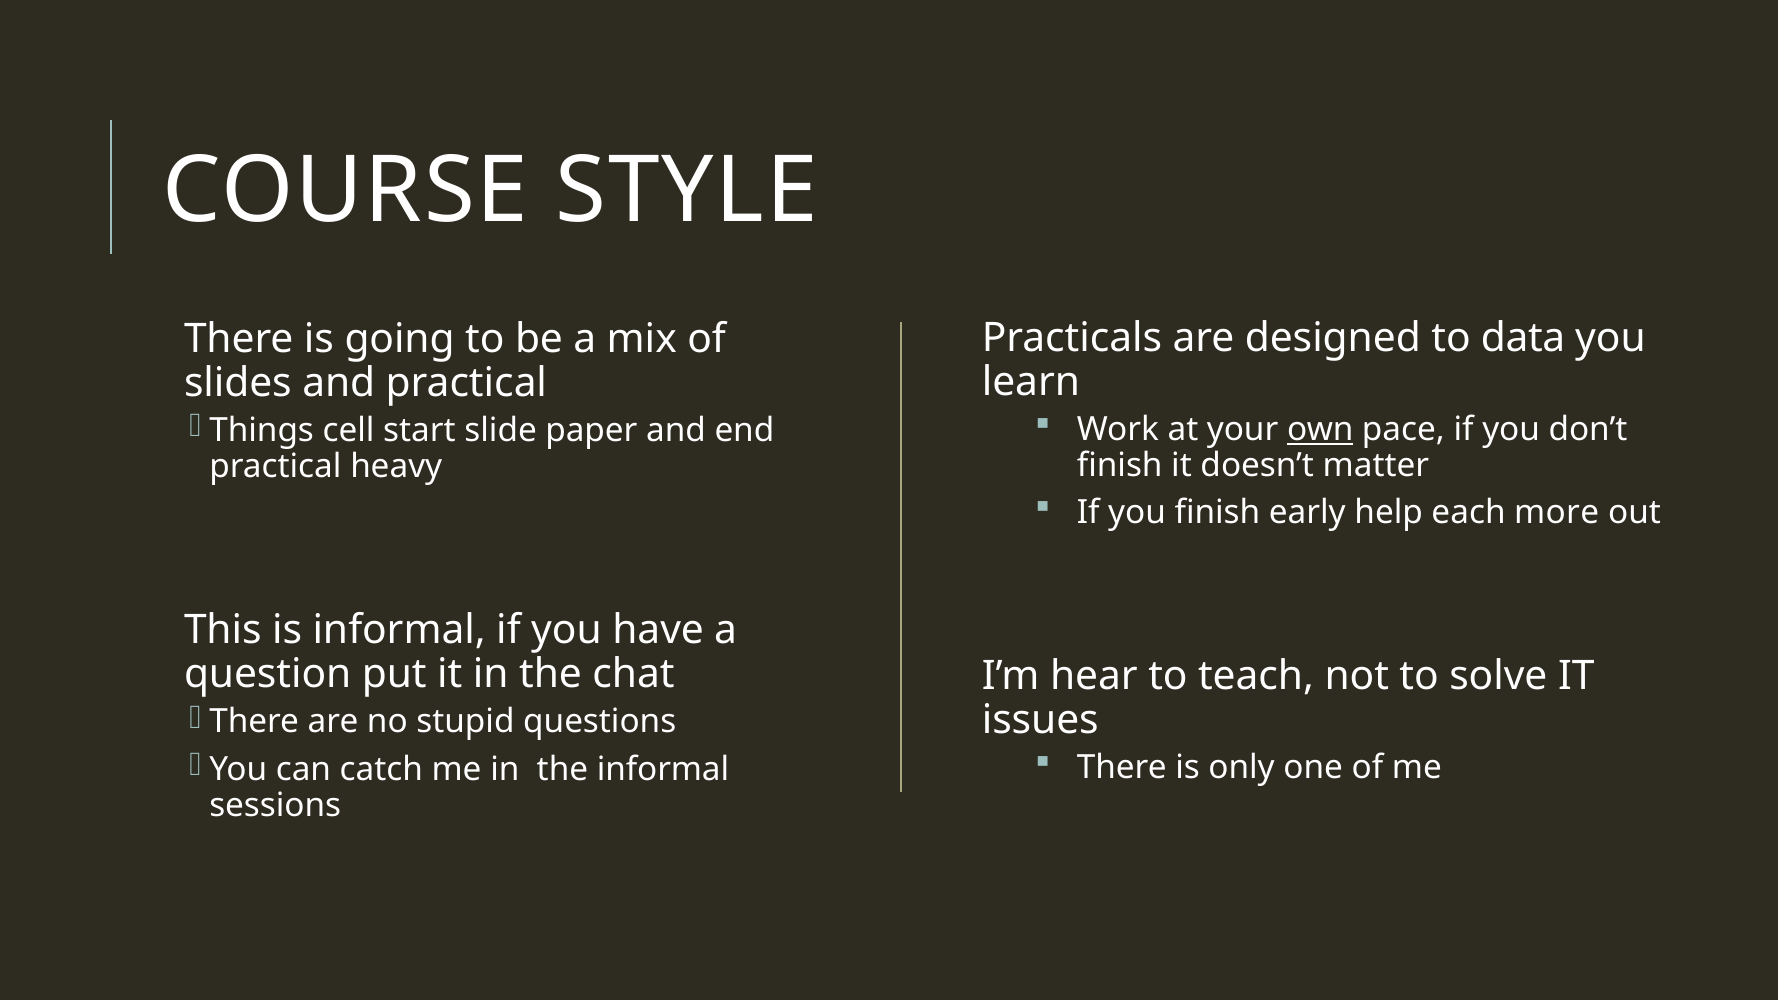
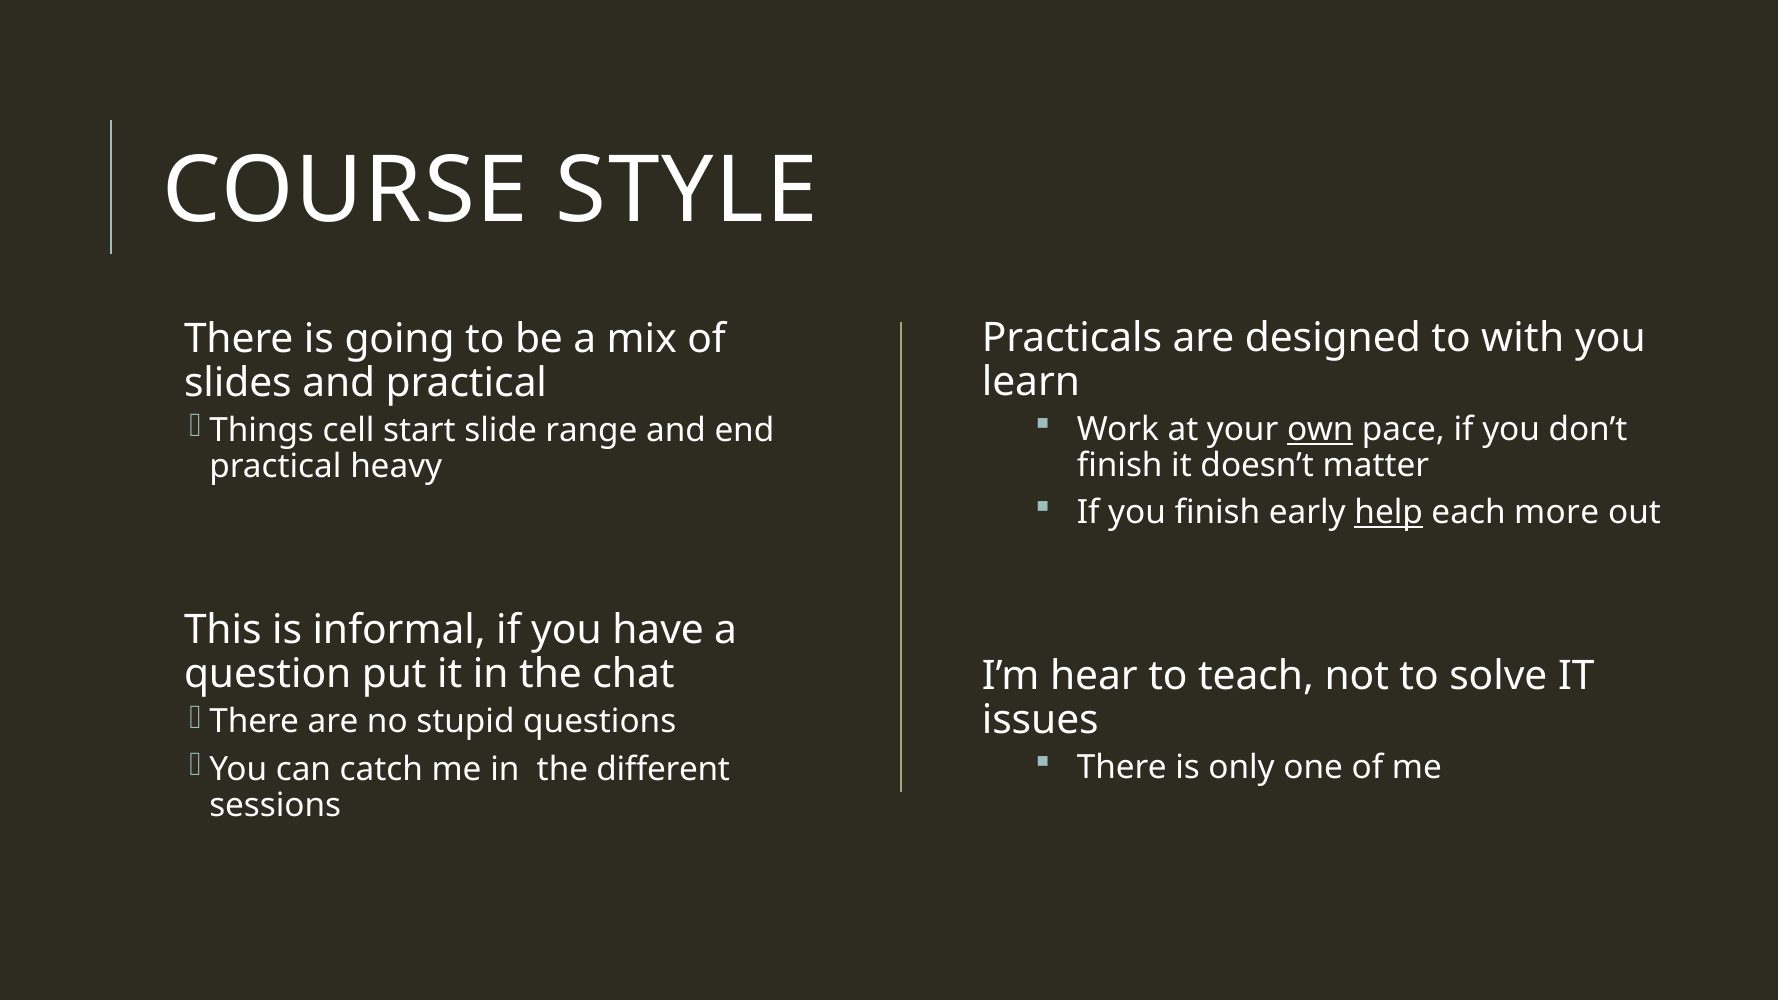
data: data -> with
paper: paper -> range
help underline: none -> present
the informal: informal -> different
